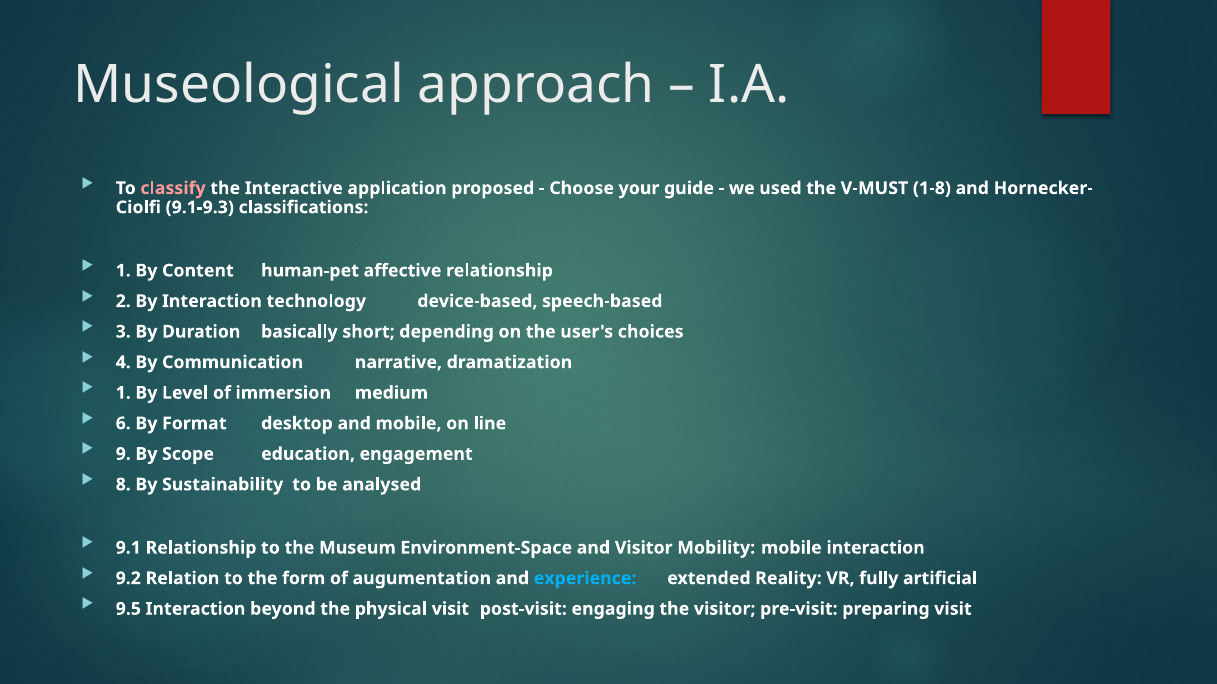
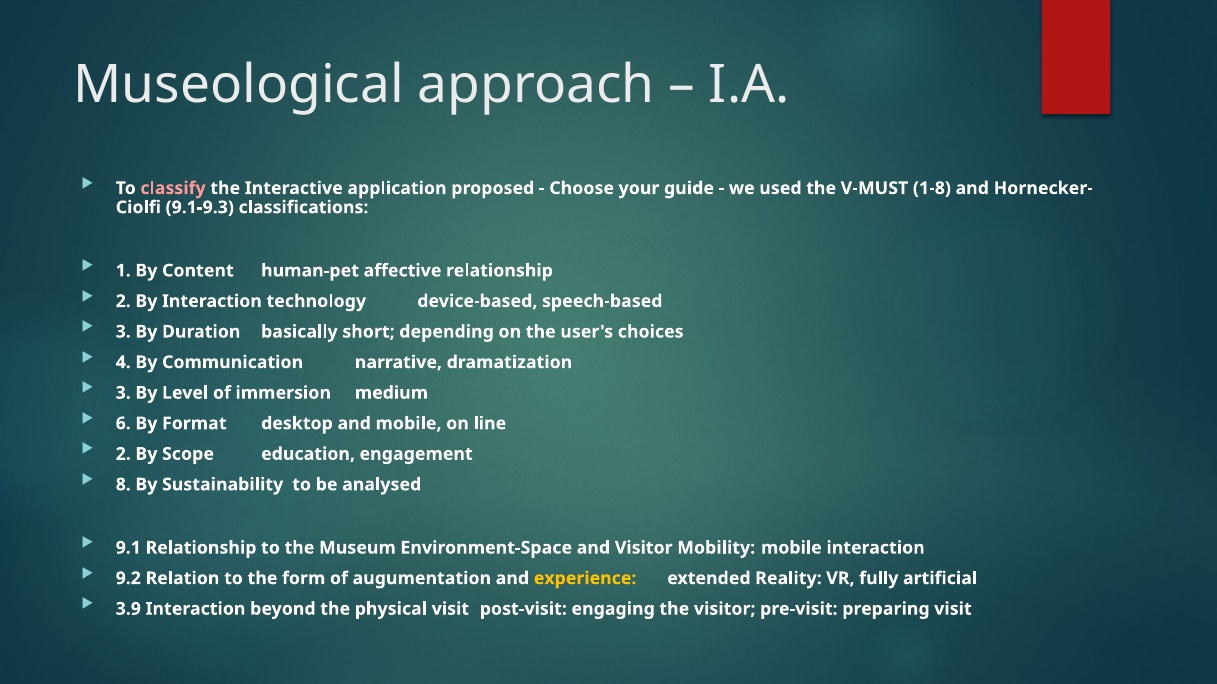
1 at (123, 393): 1 -> 3
9 at (123, 454): 9 -> 2
experience colour: light blue -> yellow
9.5: 9.5 -> 3.9
